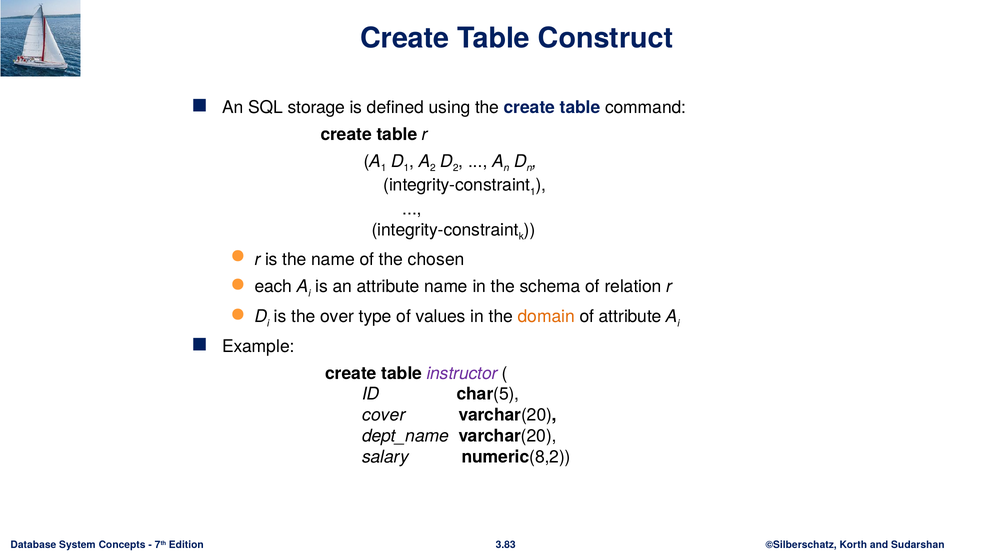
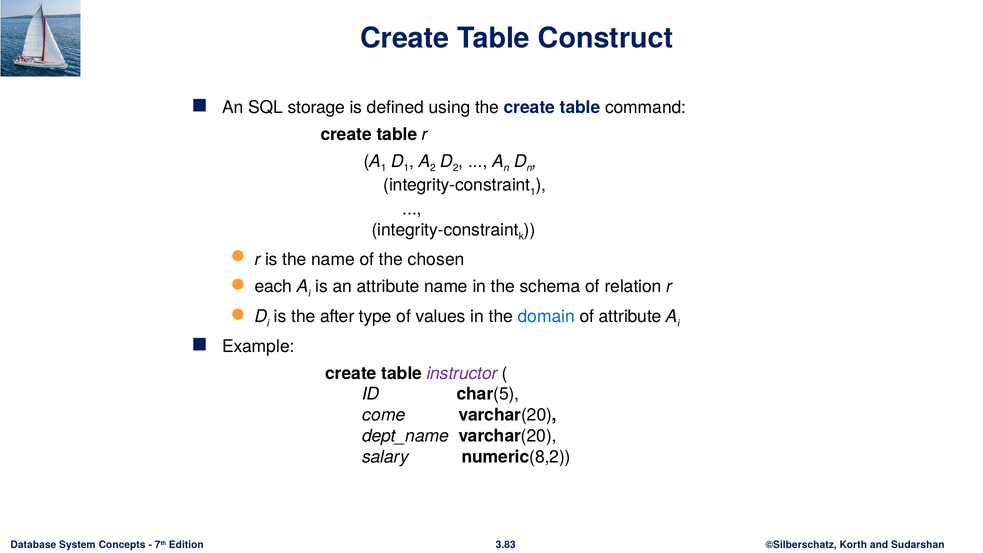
over: over -> after
domain colour: orange -> blue
cover: cover -> come
